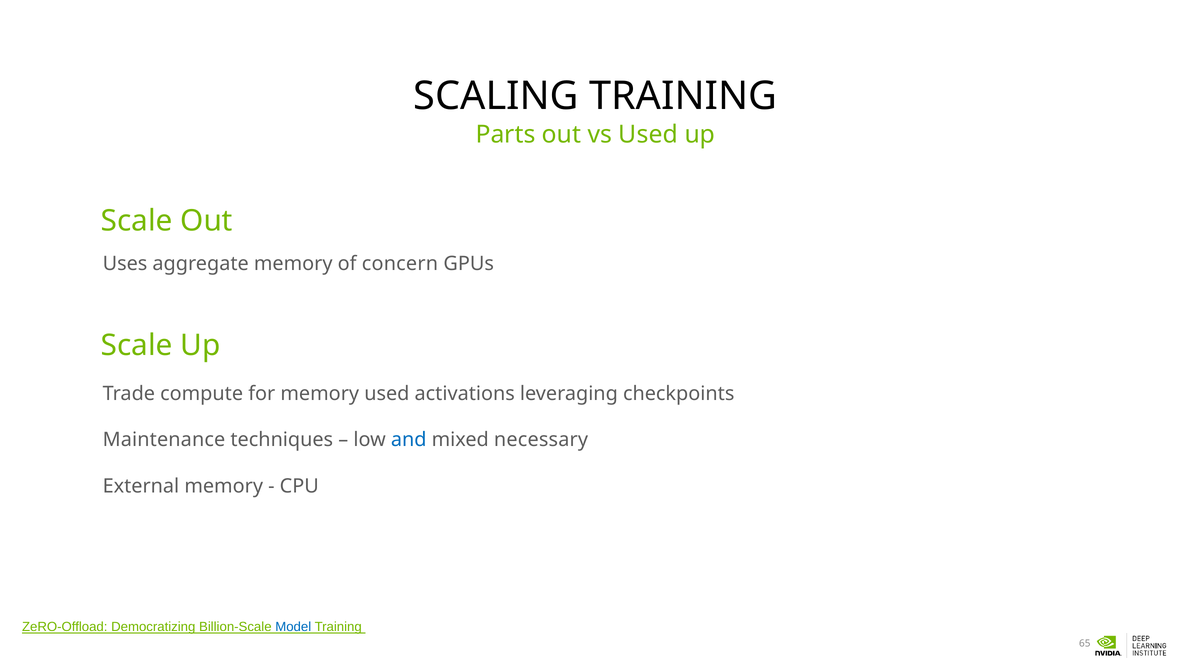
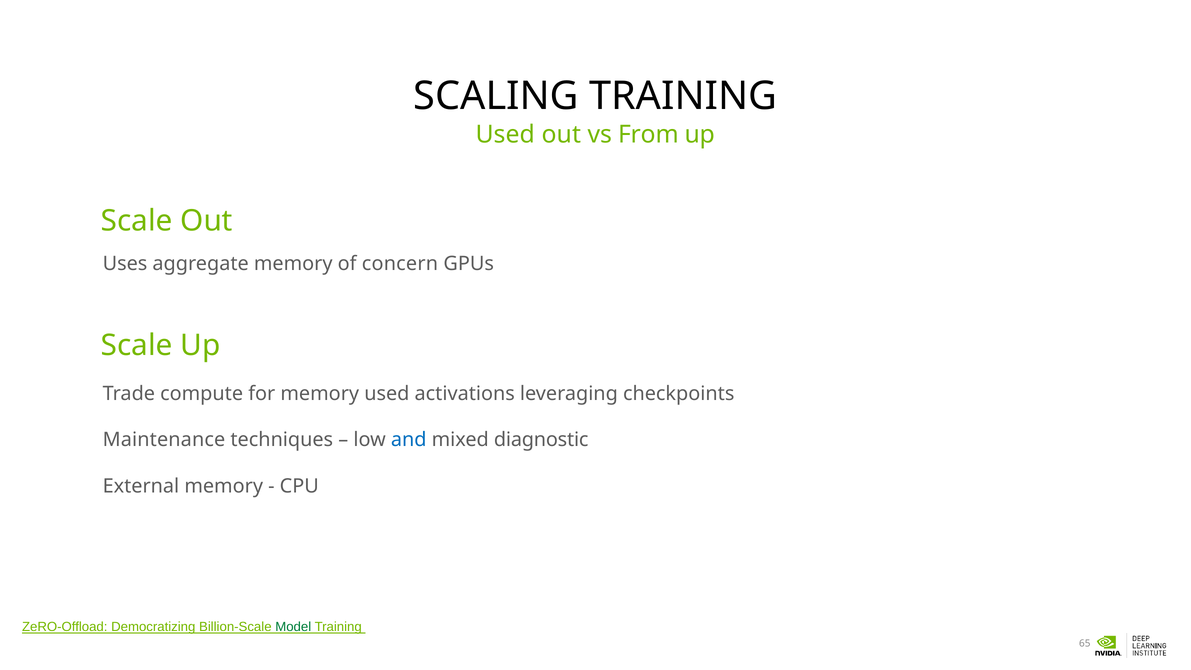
Parts at (505, 134): Parts -> Used
vs Used: Used -> From
necessary: necessary -> diagnostic
Model colour: blue -> green
